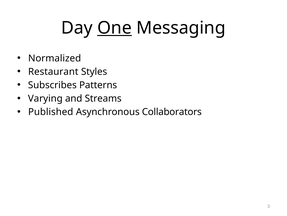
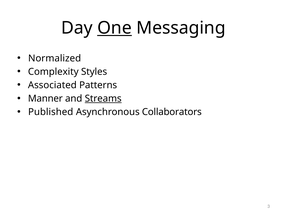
Restaurant: Restaurant -> Complexity
Subscribes: Subscribes -> Associated
Varying: Varying -> Manner
Streams underline: none -> present
